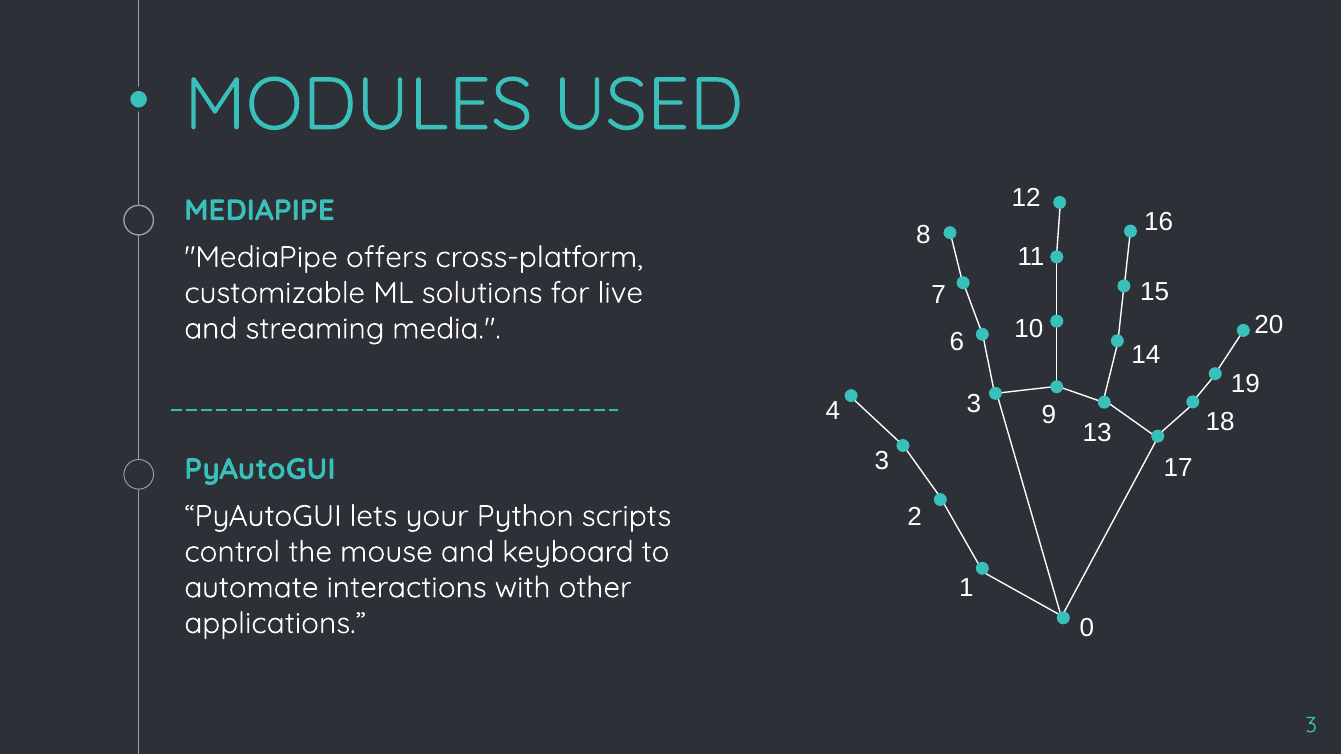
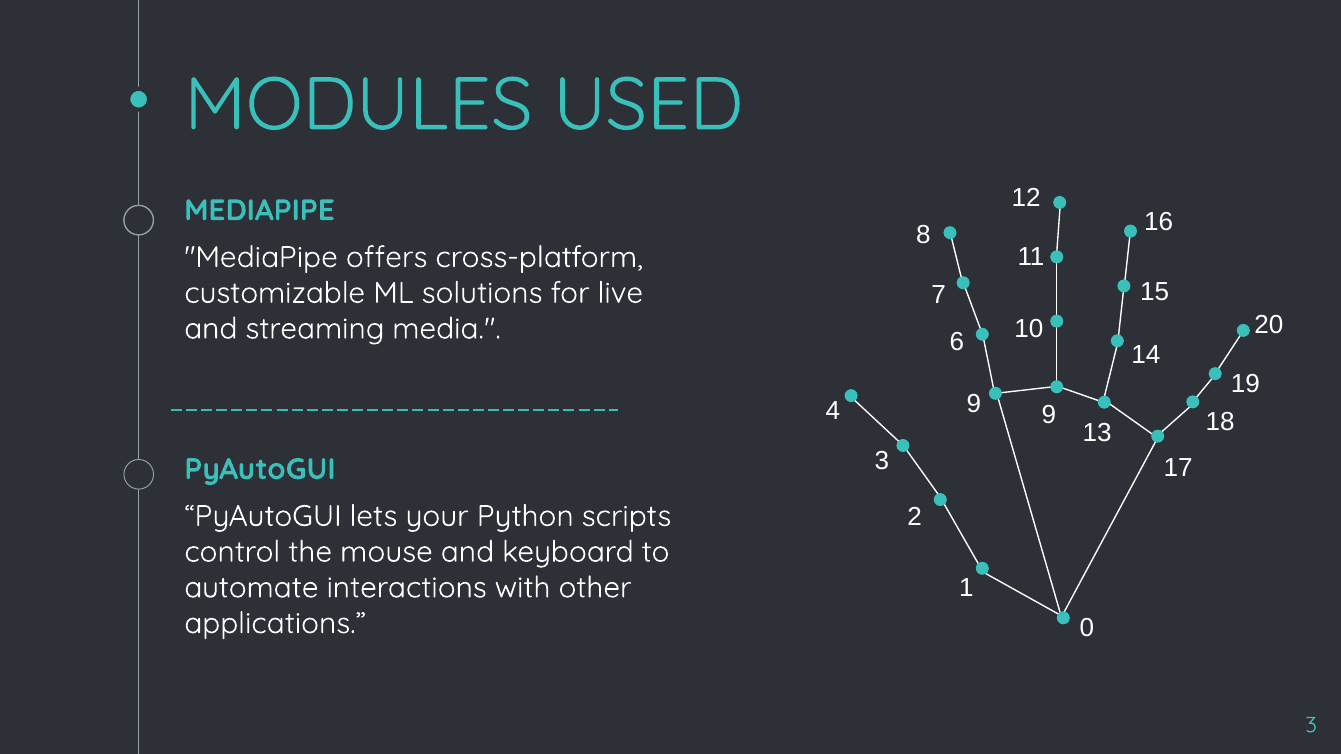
4 3: 3 -> 9
